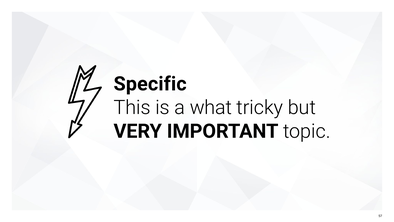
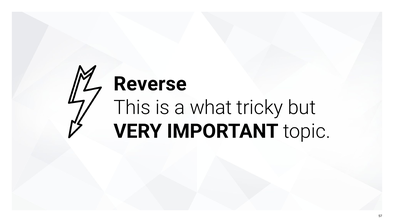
Specific: Specific -> Reverse
